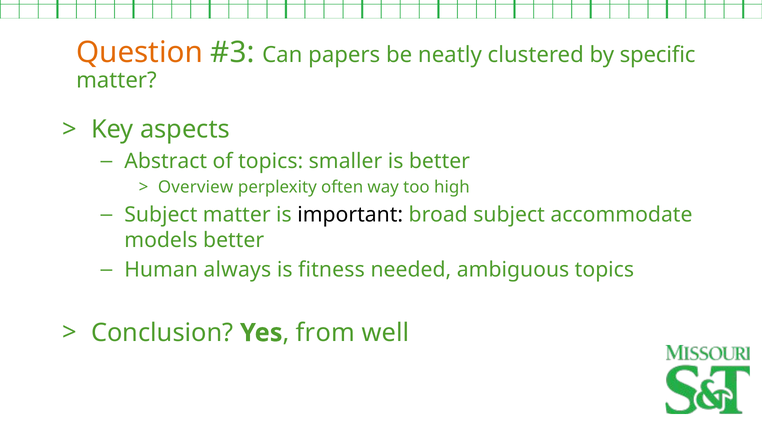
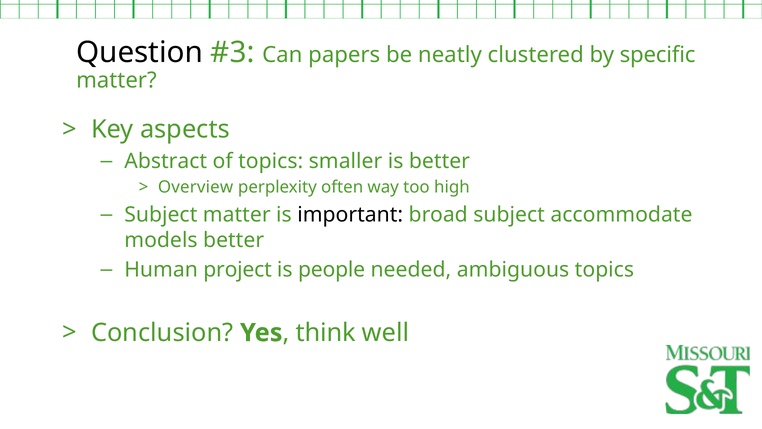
Question colour: orange -> black
always: always -> project
fitness: fitness -> people
from: from -> think
